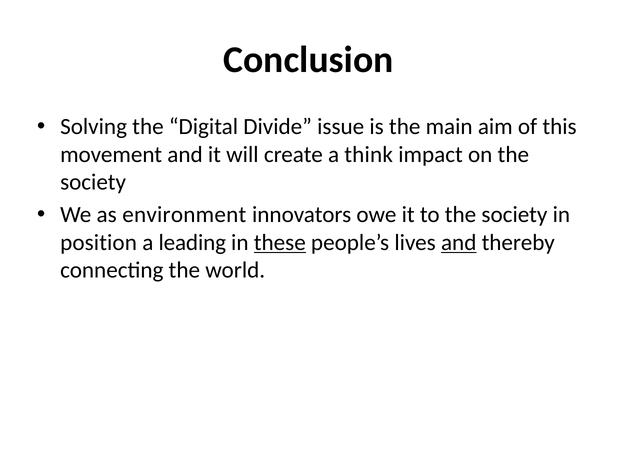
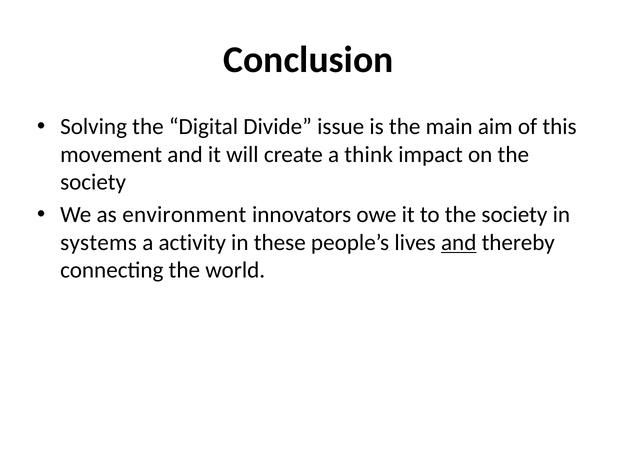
position: position -> systems
leading: leading -> activity
these underline: present -> none
